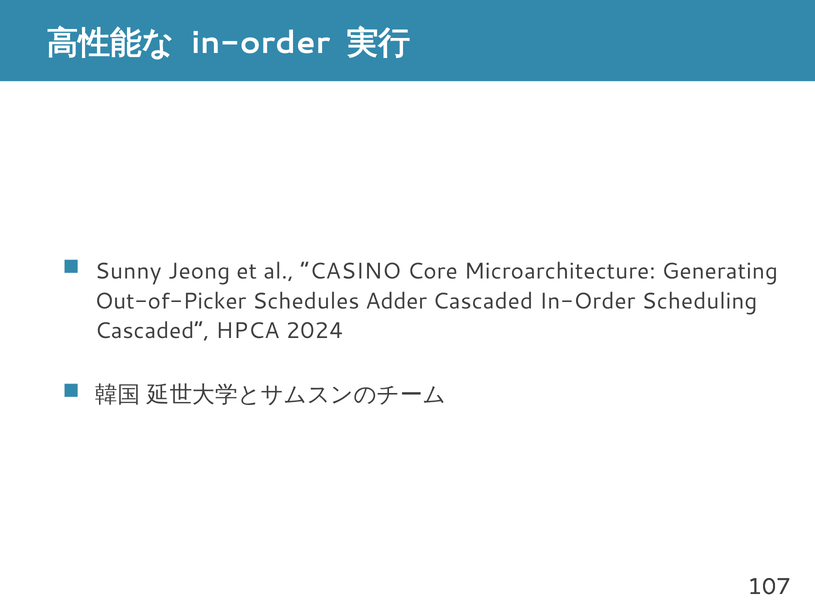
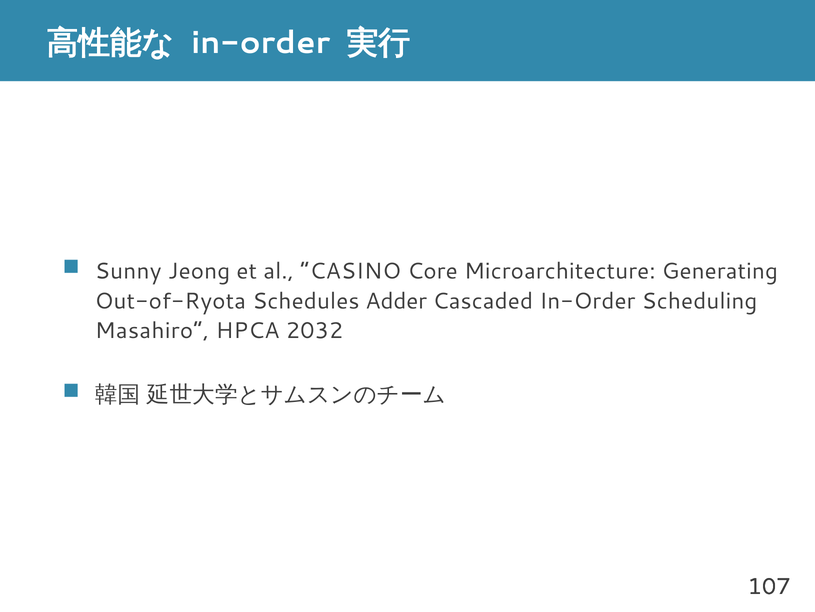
Out-of-Picker: Out-of-Picker -> Out-of-Ryota
Cascaded at (152, 331): Cascaded -> Masahiro
2024: 2024 -> 2032
